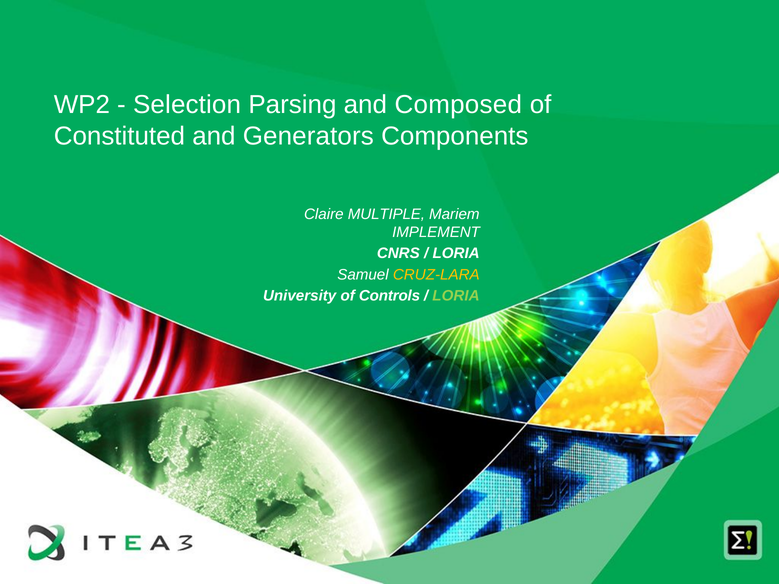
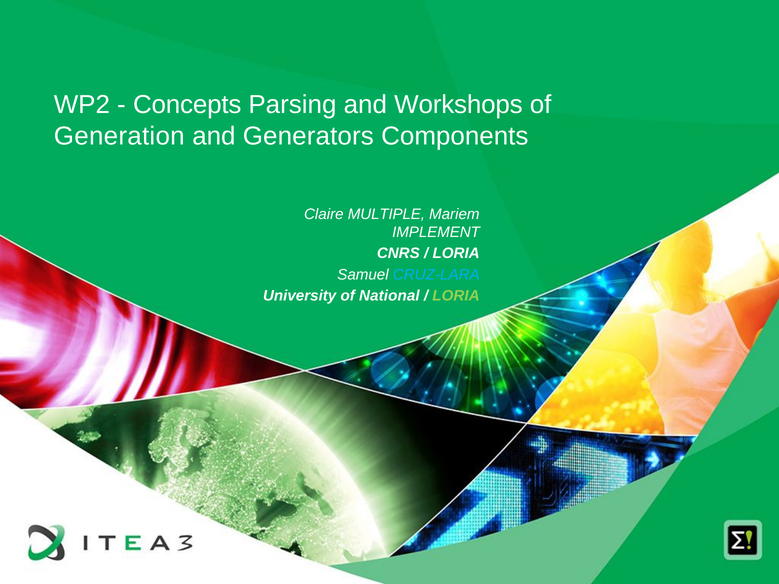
Selection: Selection -> Concepts
Composed: Composed -> Workshops
Constituted: Constituted -> Generation
CRUZ-LARA colour: yellow -> light blue
Controls: Controls -> National
